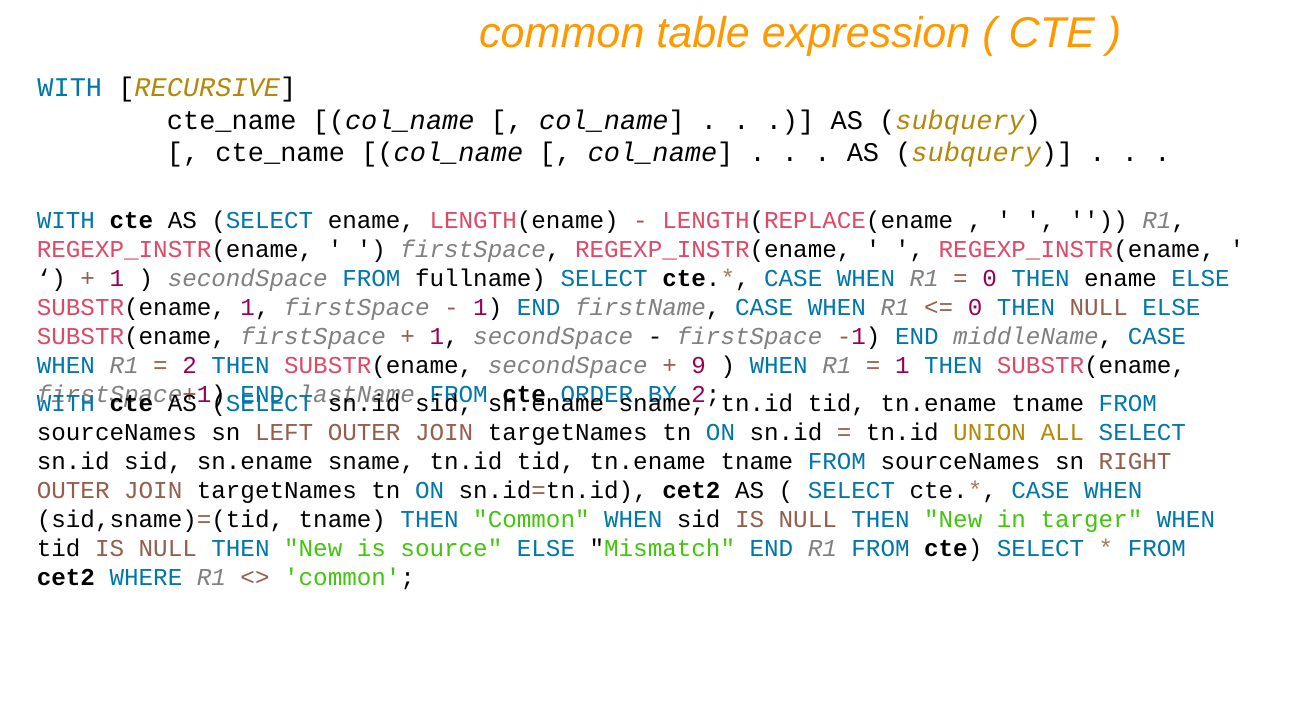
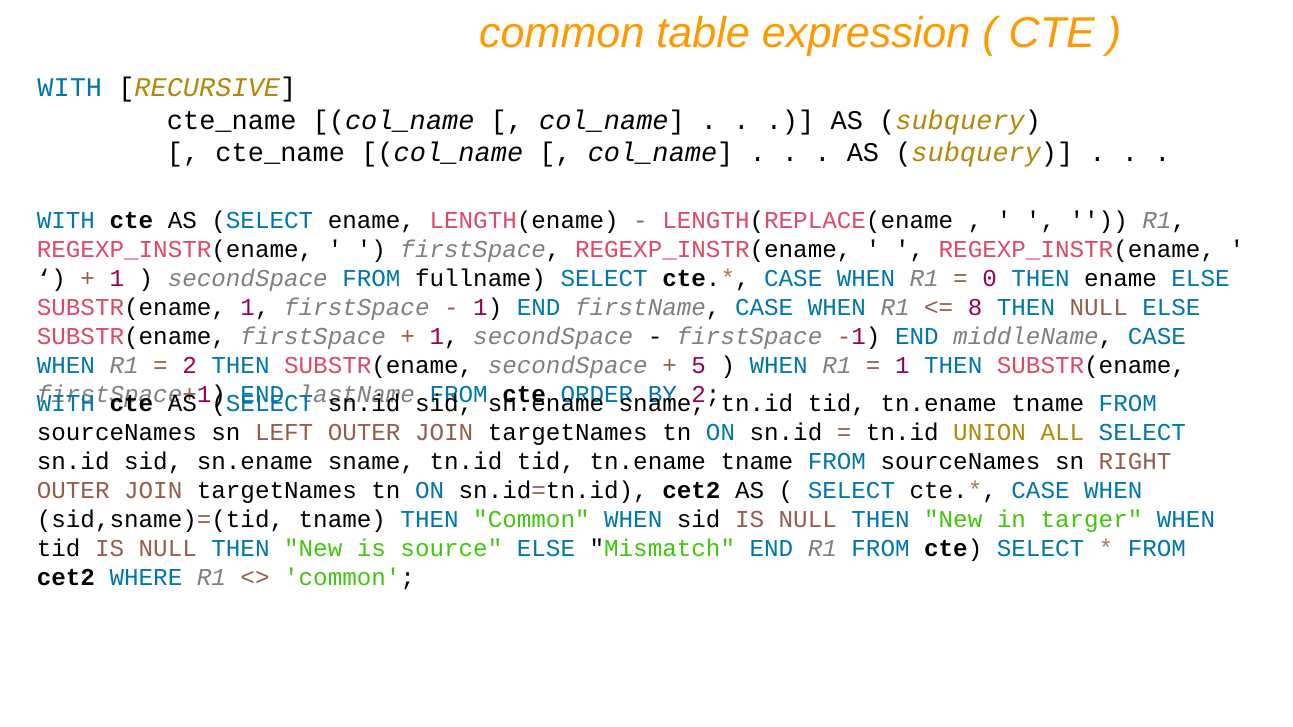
0 at (975, 308): 0 -> 8
9: 9 -> 5
